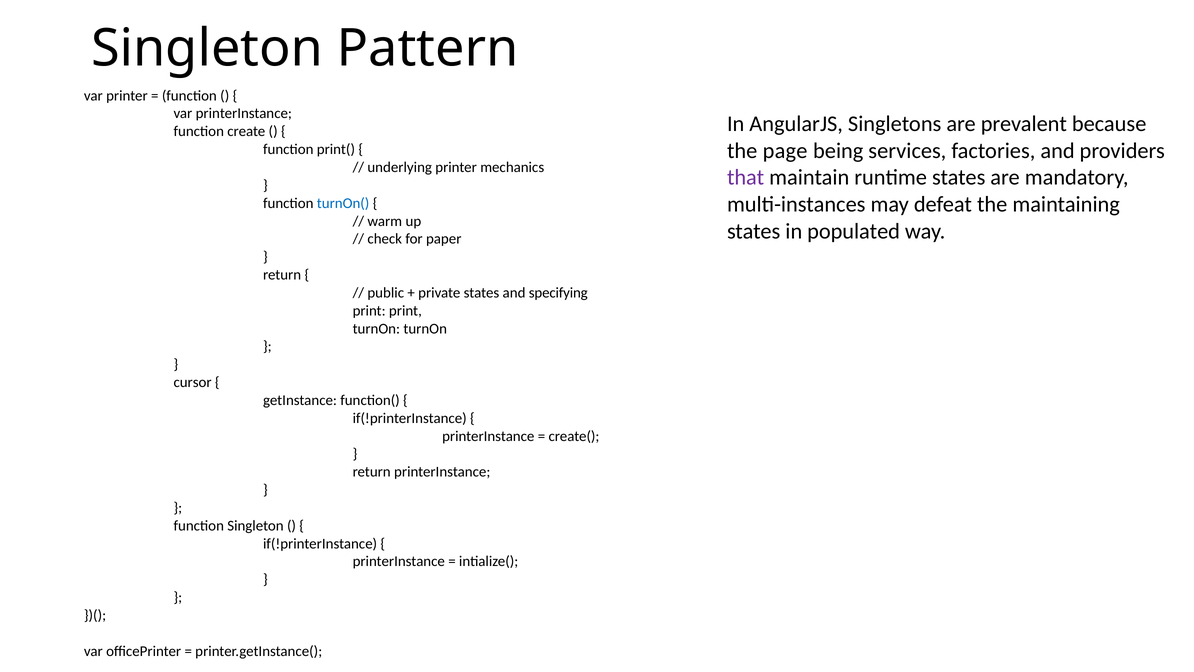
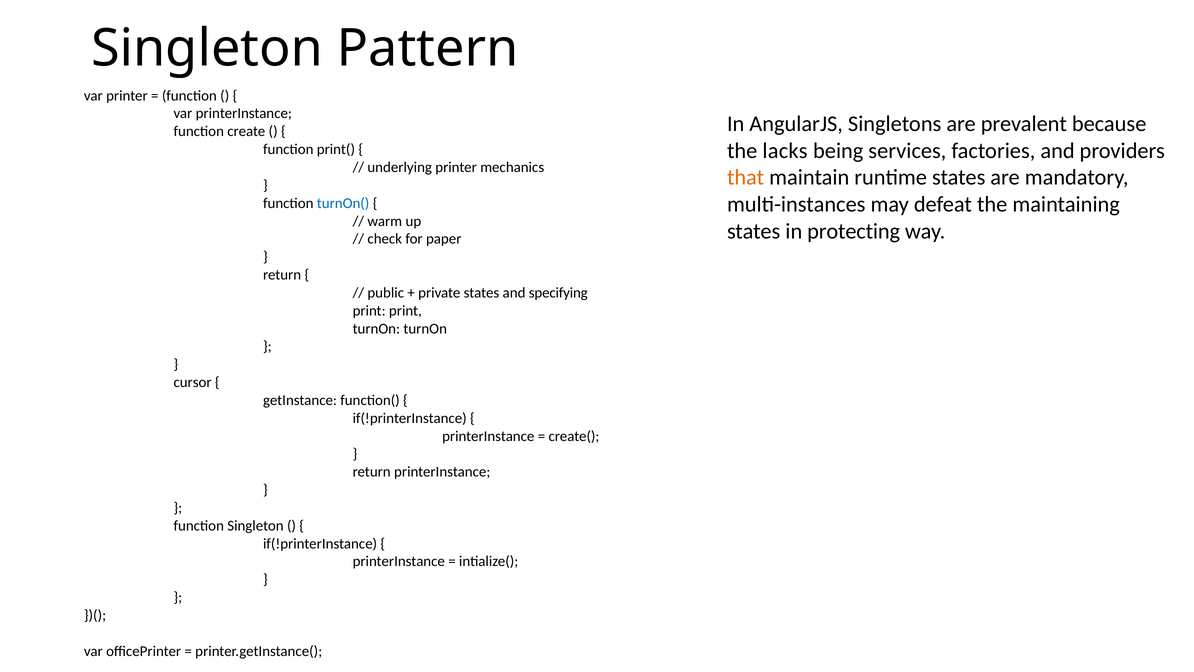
page: page -> lacks
that colour: purple -> orange
populated: populated -> protecting
